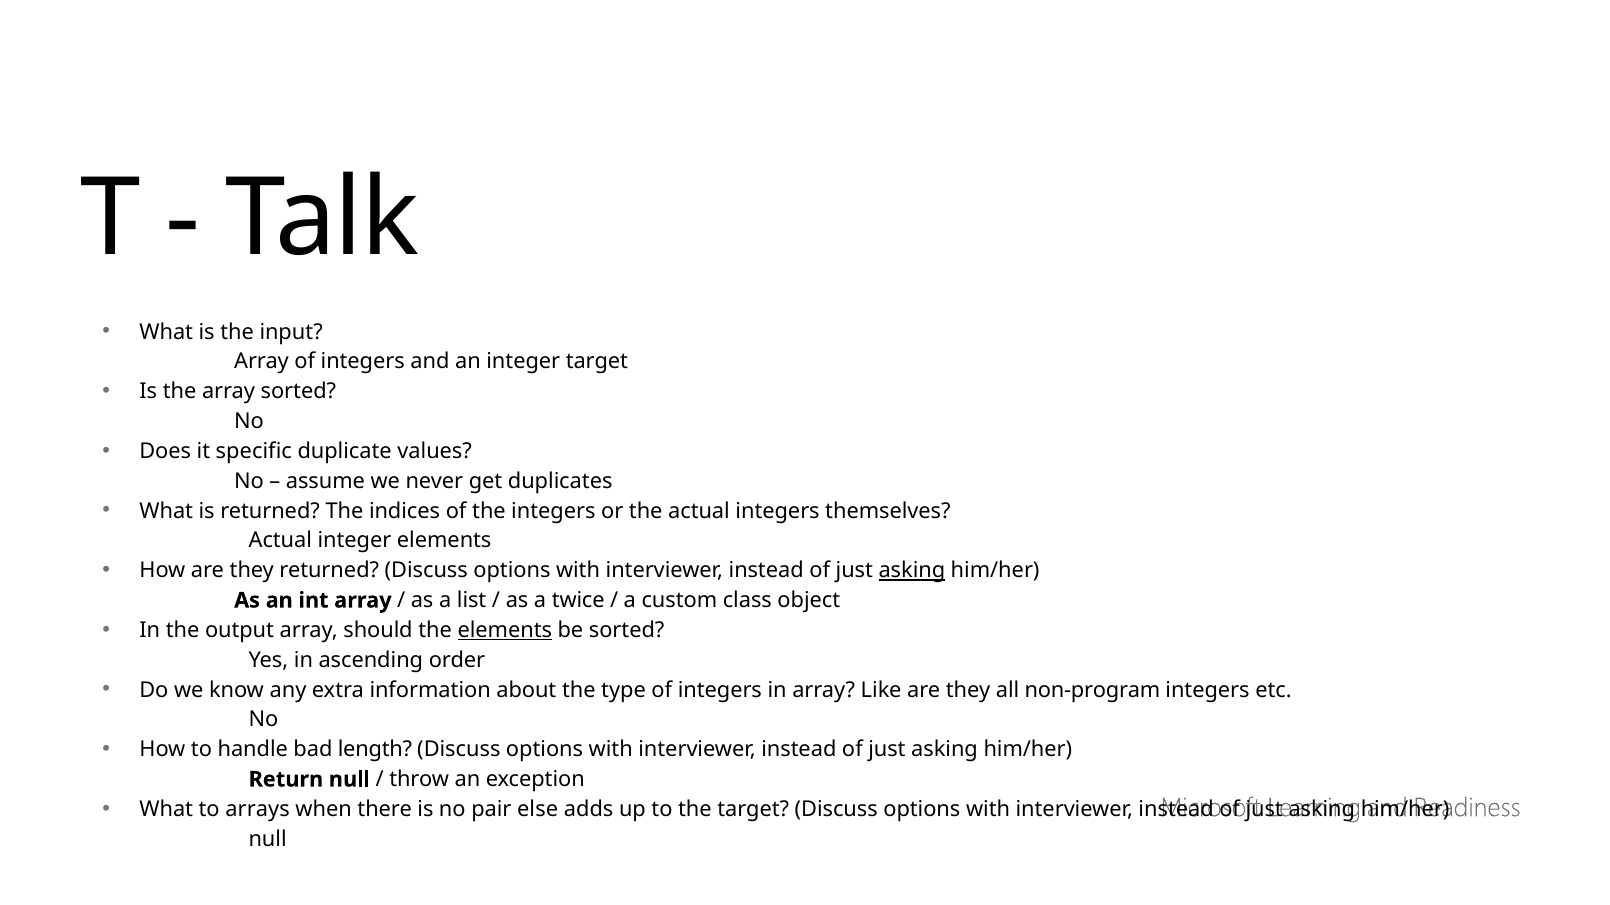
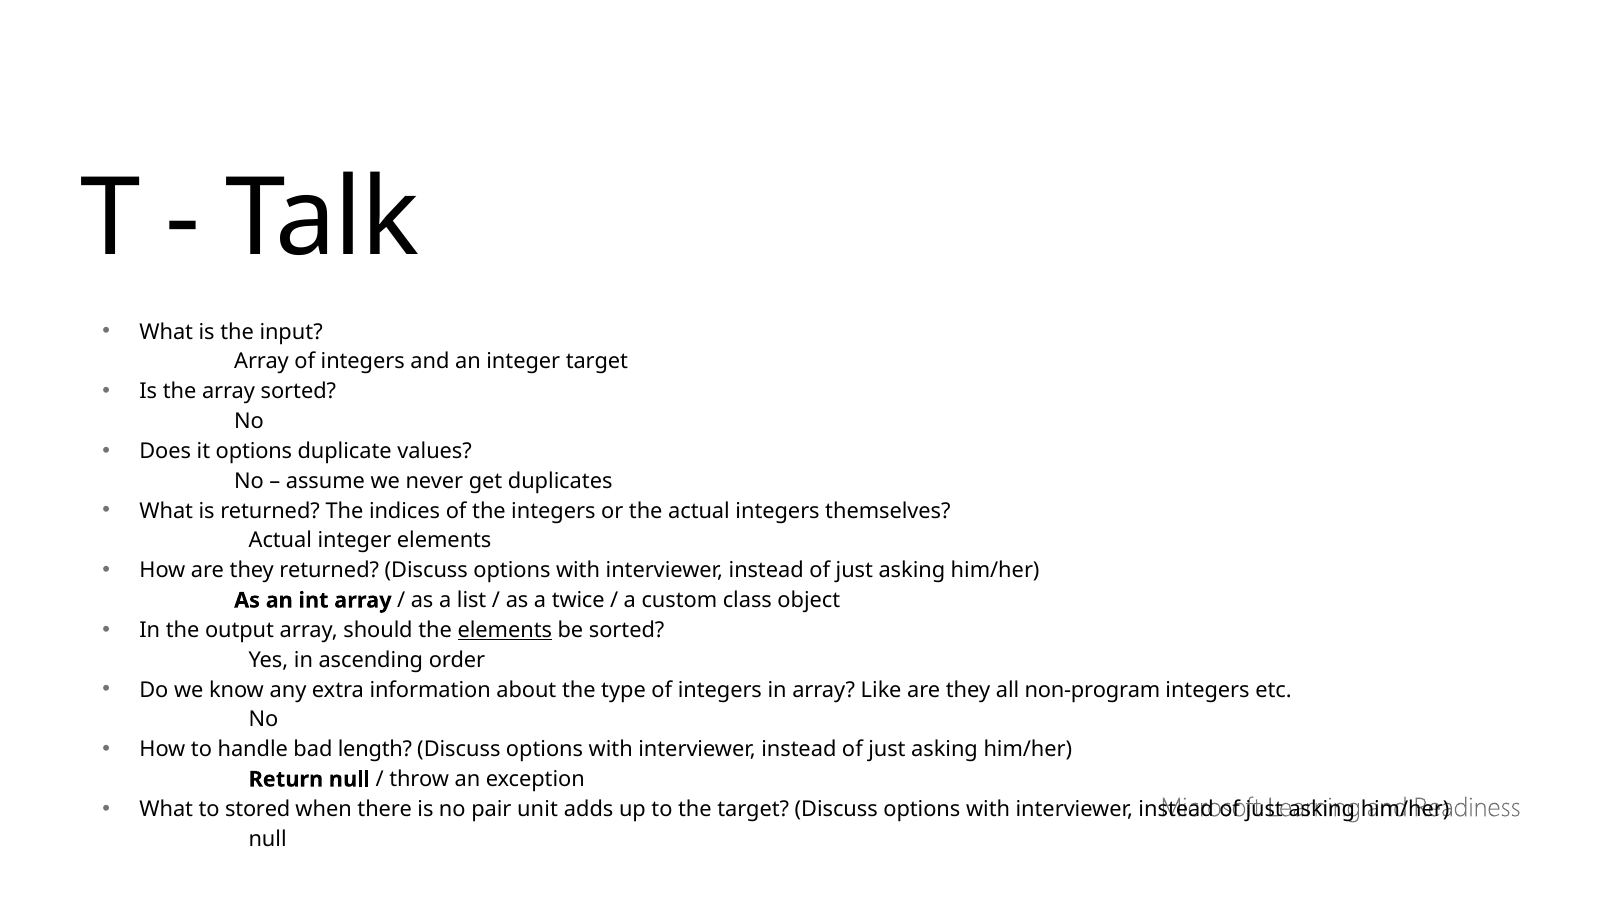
it specific: specific -> options
asking at (912, 571) underline: present -> none
arrays: arrays -> stored
else: else -> unit
